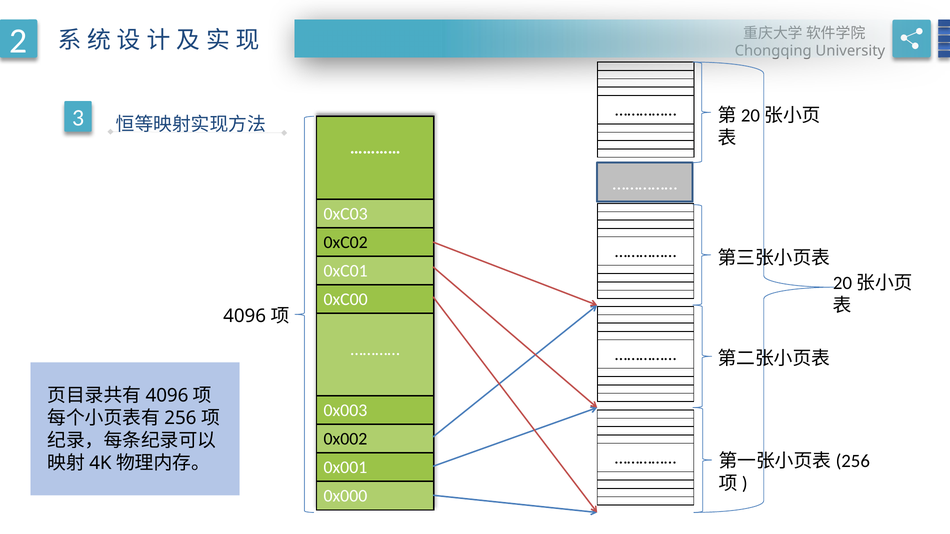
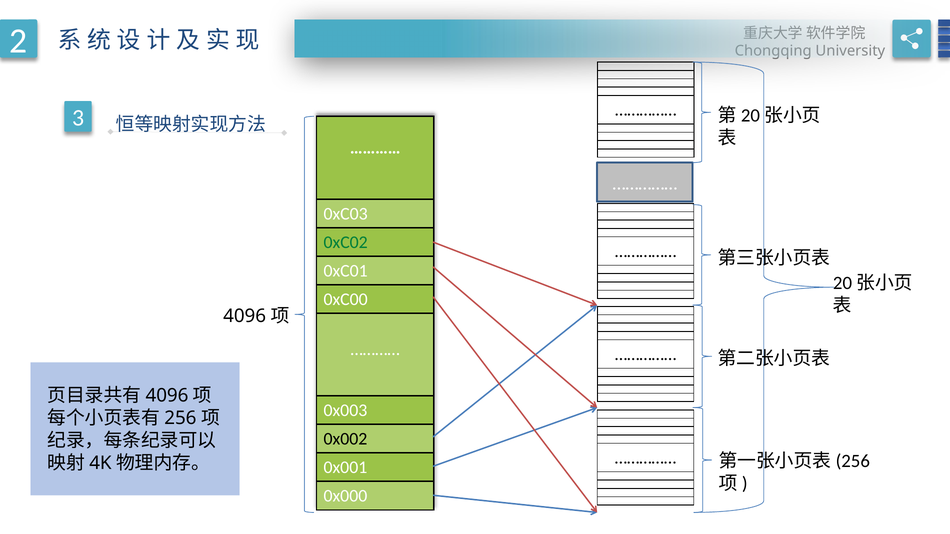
0xC02 colour: black -> green
